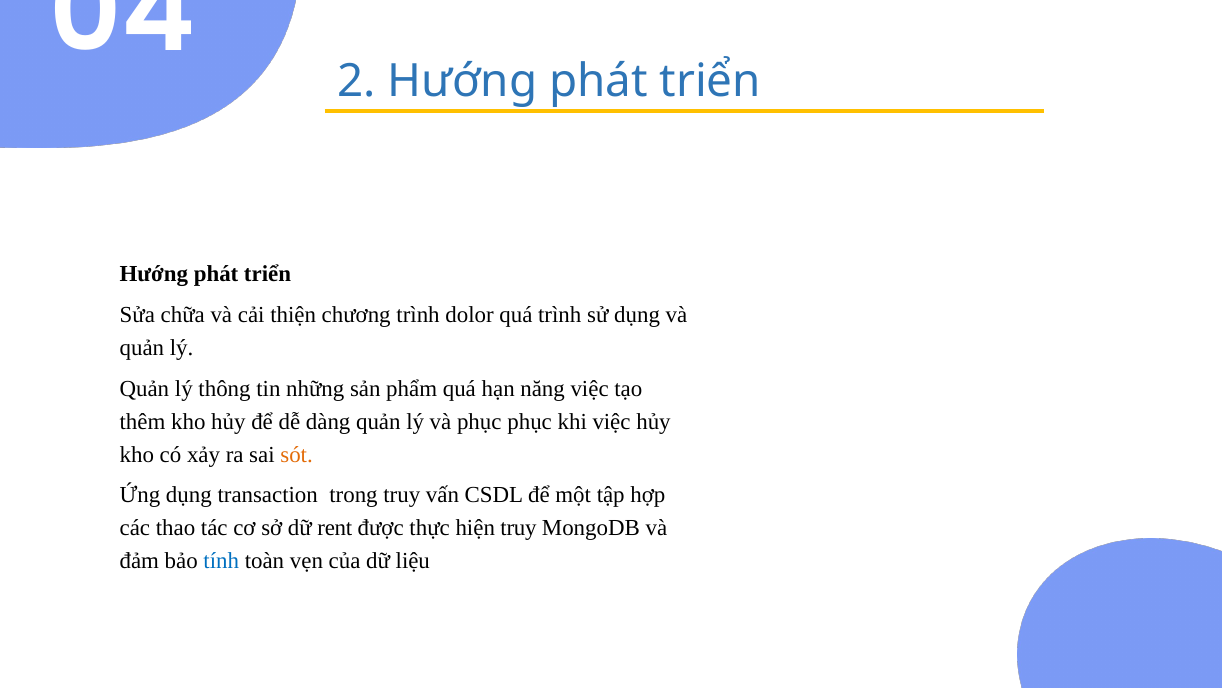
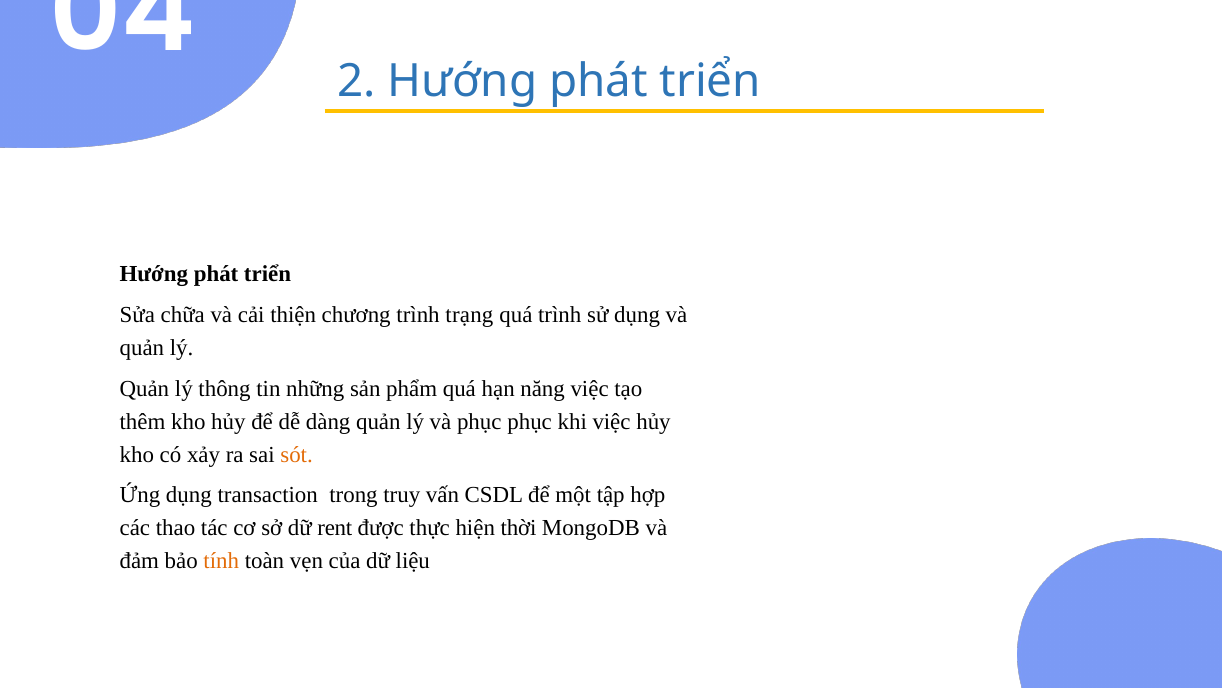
dolor: dolor -> trạng
hiện truy: truy -> thời
tính colour: blue -> orange
